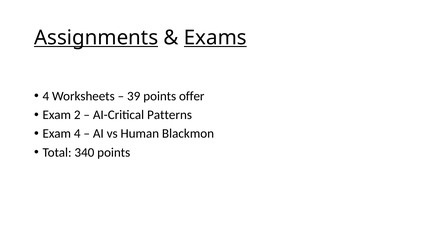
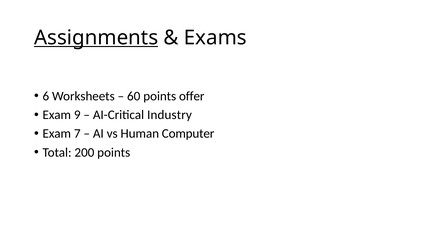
Exams underline: present -> none
4 at (46, 96): 4 -> 6
39: 39 -> 60
2: 2 -> 9
Patterns: Patterns -> Industry
Exam 4: 4 -> 7
Blackmon: Blackmon -> Computer
340: 340 -> 200
